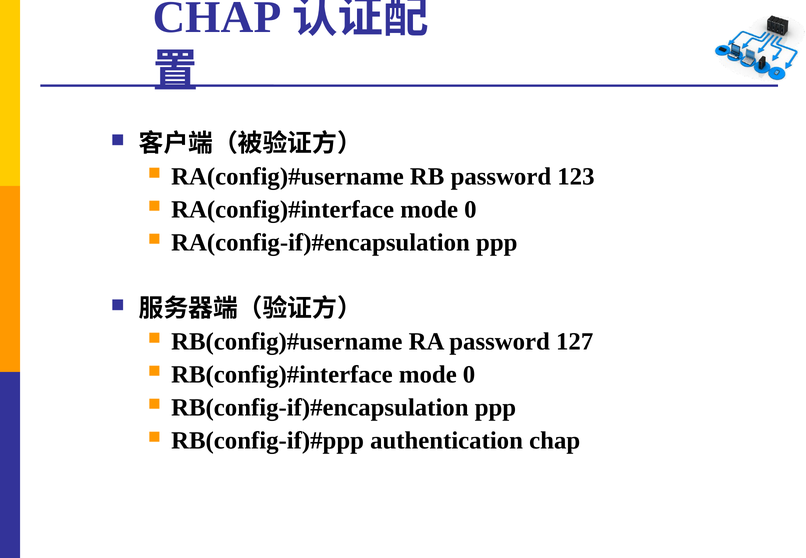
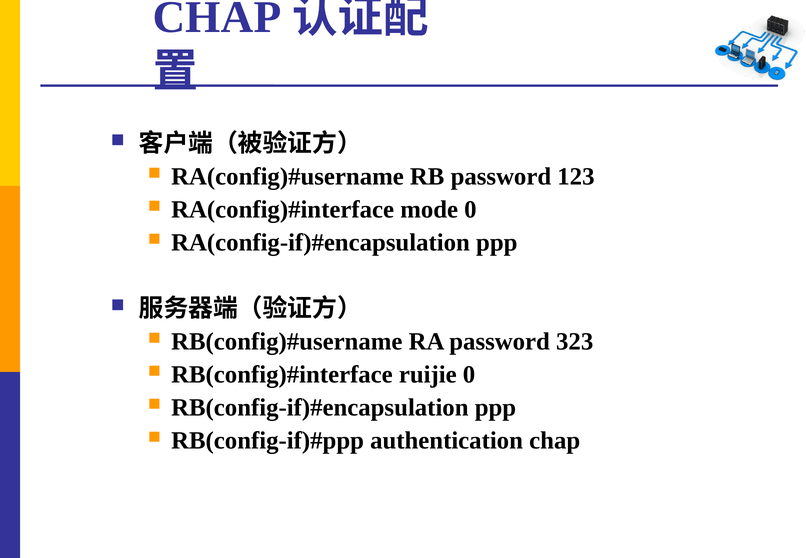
127: 127 -> 323
mode at (428, 374): mode -> ruijie
